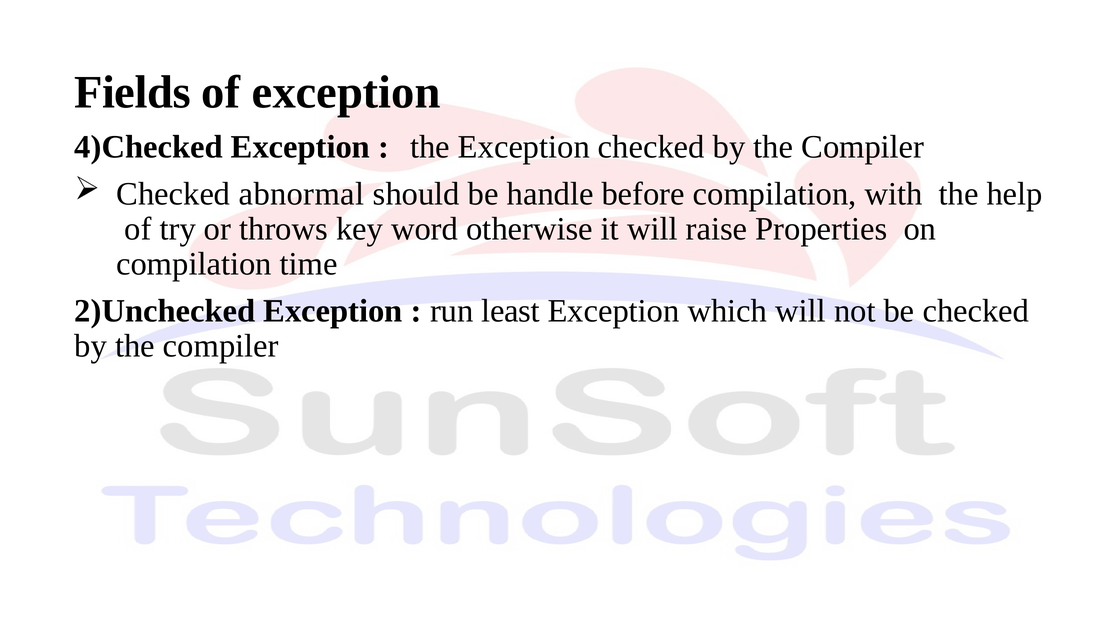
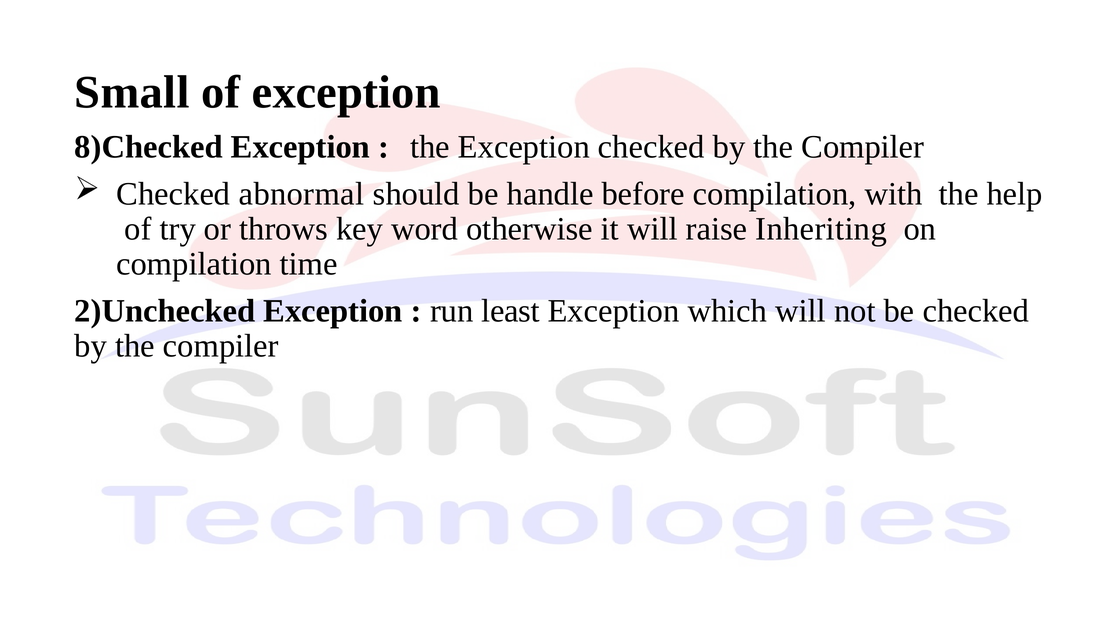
Fields: Fields -> Small
4)Checked: 4)Checked -> 8)Checked
Properties: Properties -> Inheriting
